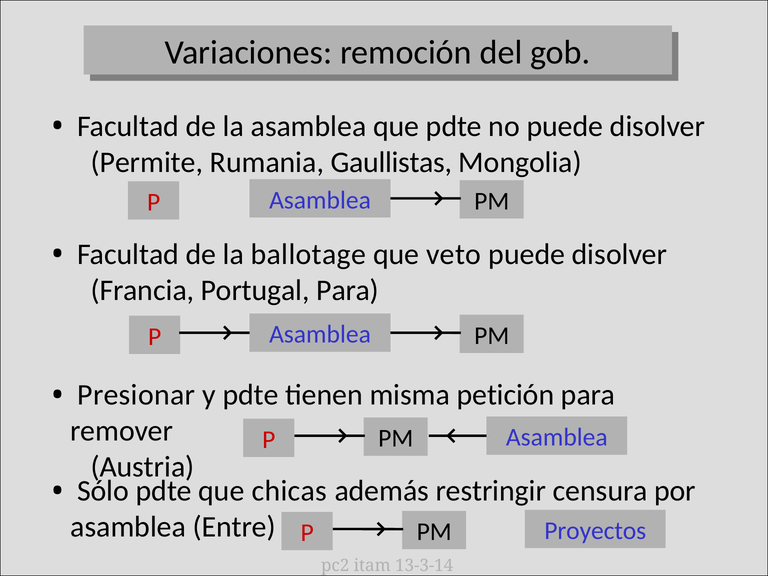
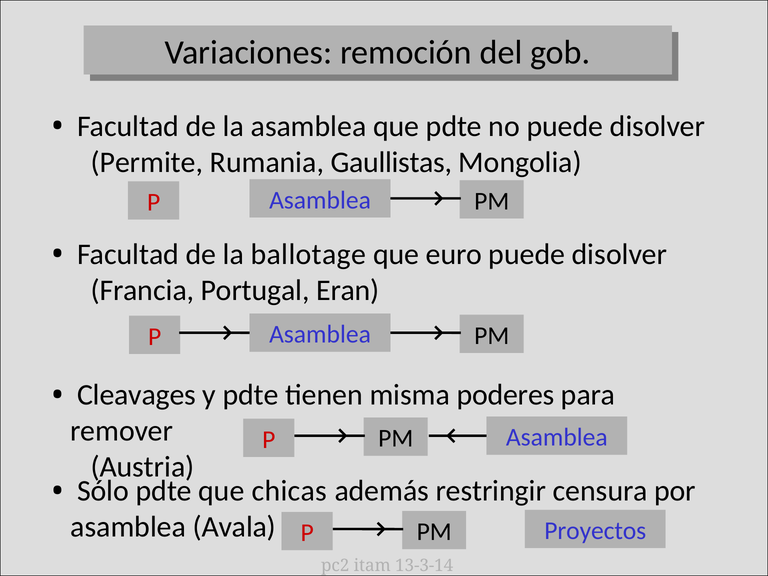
veto: veto -> euro
Portugal Para: Para -> Eran
Presionar: Presionar -> Cleavages
petición: petición -> poderes
Entre: Entre -> Avala
